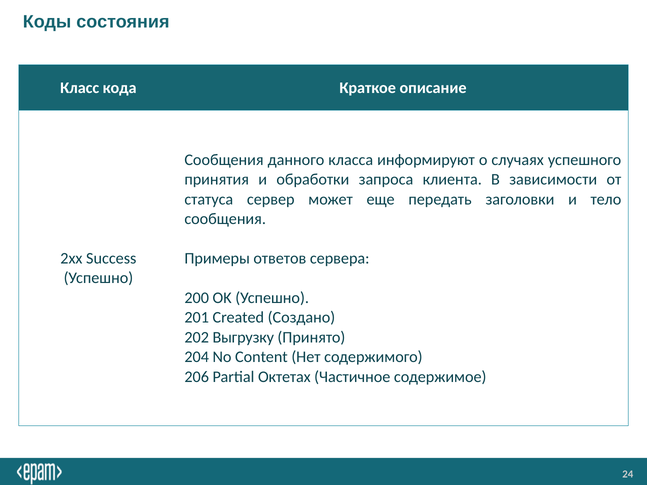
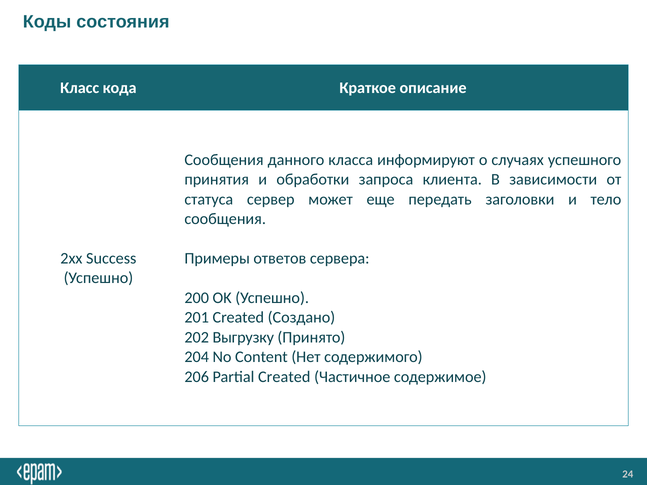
Partial Октетах: Октетах -> Created
